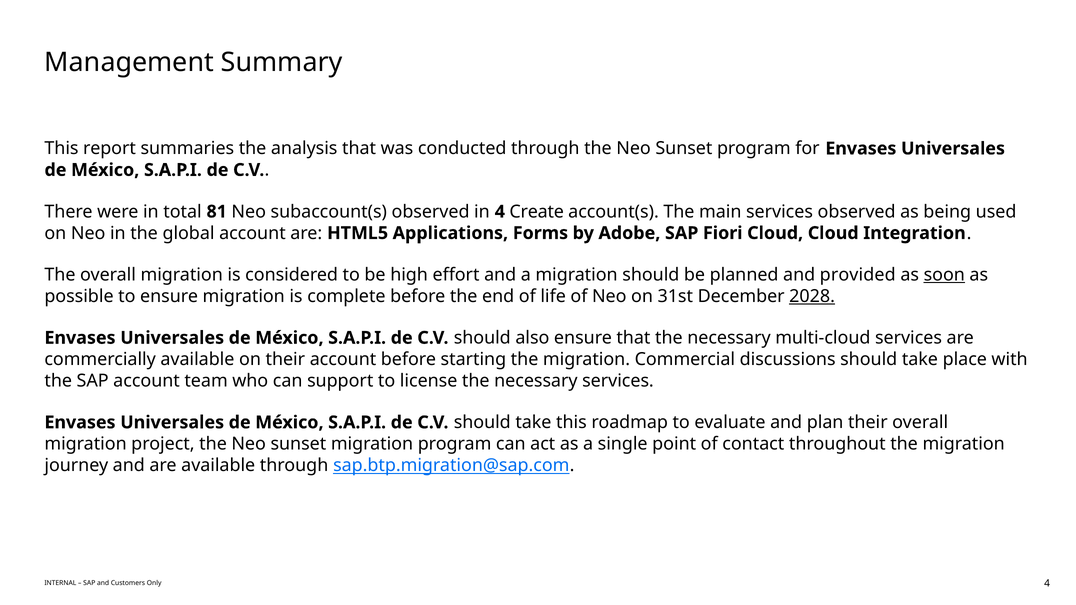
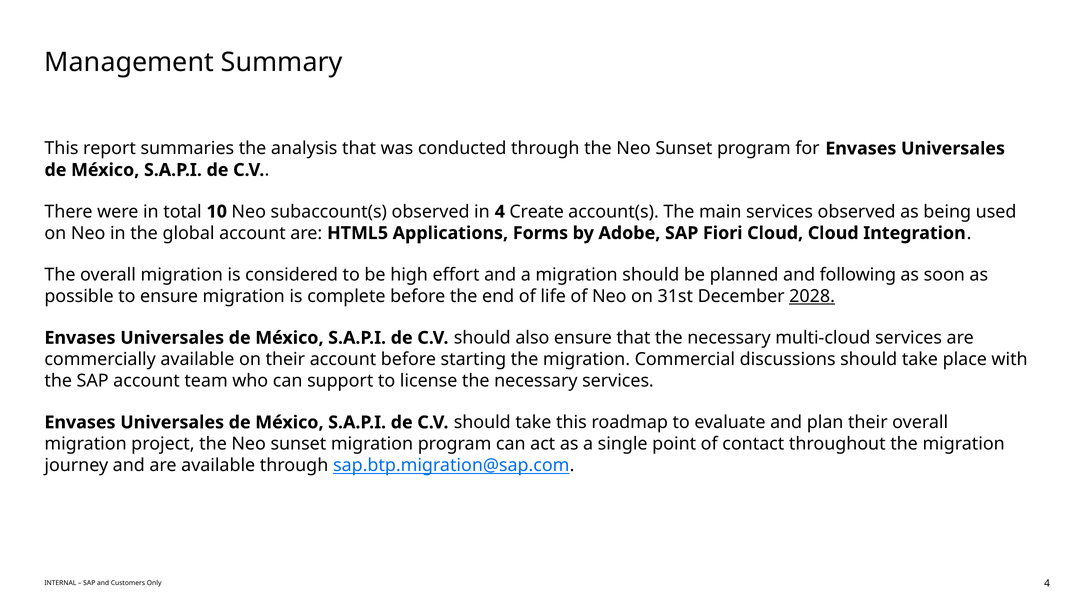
81: 81 -> 10
provided: provided -> following
soon underline: present -> none
